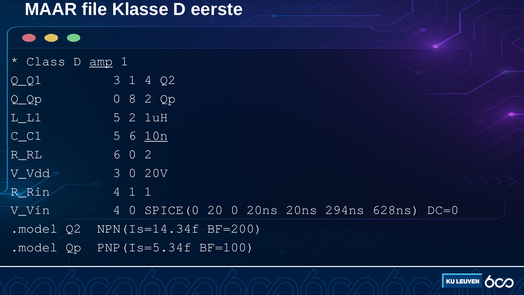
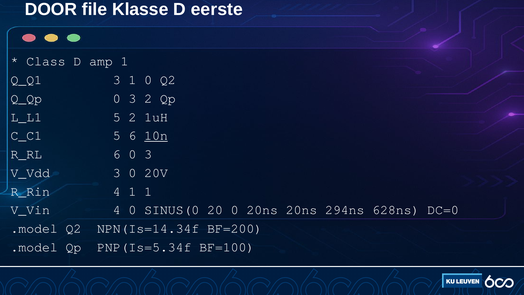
MAAR: MAAR -> DOOR
amp underline: present -> none
1 4: 4 -> 0
Q_Qp 0 8: 8 -> 3
6 0 2: 2 -> 3
SPICE(0: SPICE(0 -> SINUS(0
